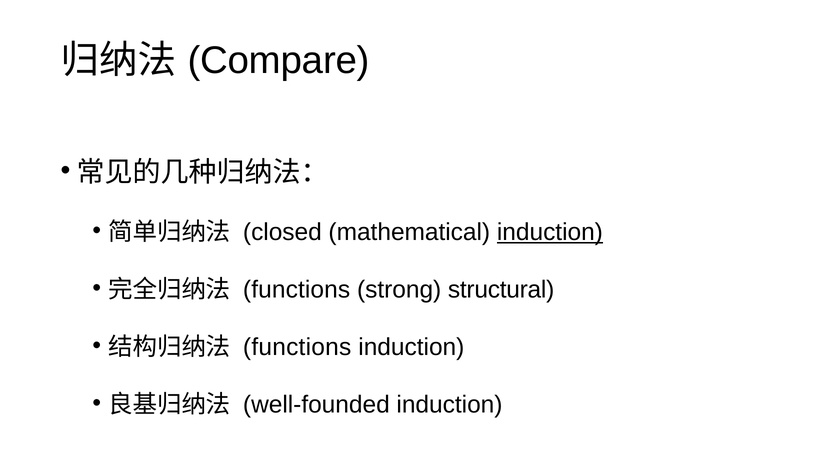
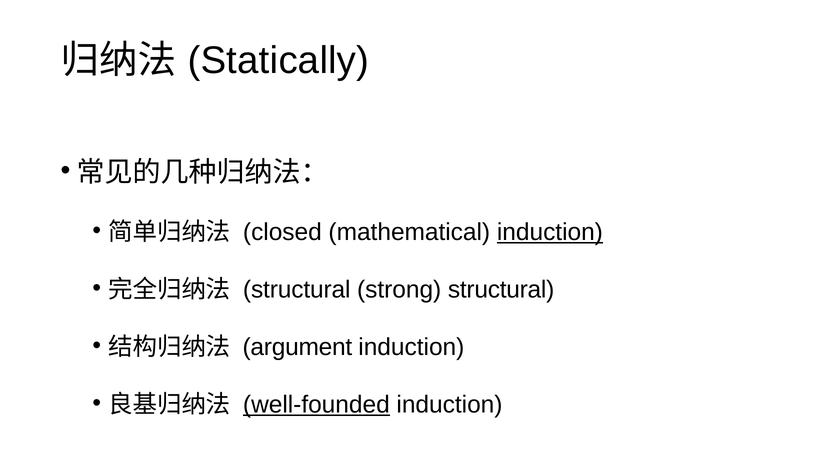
Compare: Compare -> Statically
functions at (297, 290): functions -> structural
functions at (297, 347): functions -> argument
well-founded underline: none -> present
